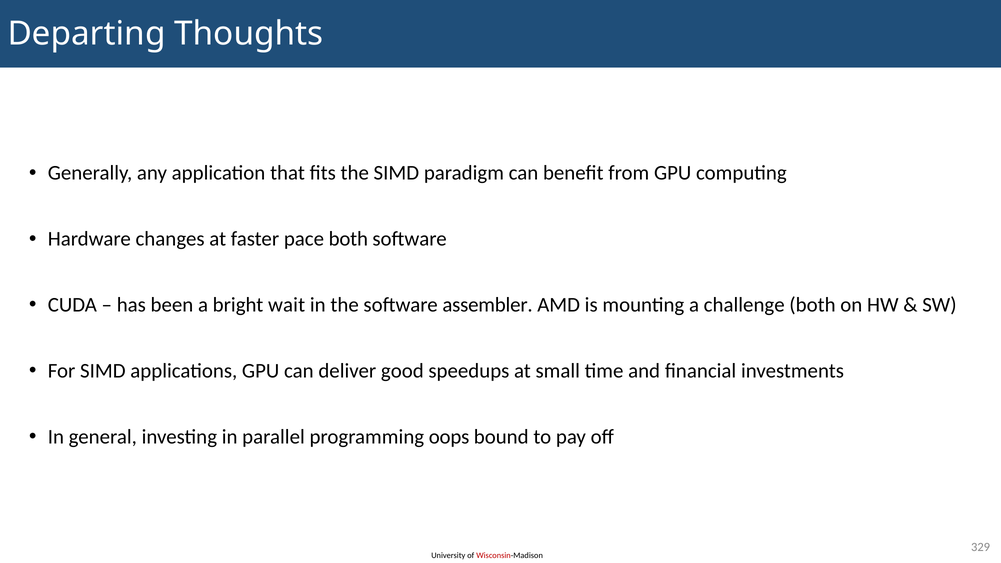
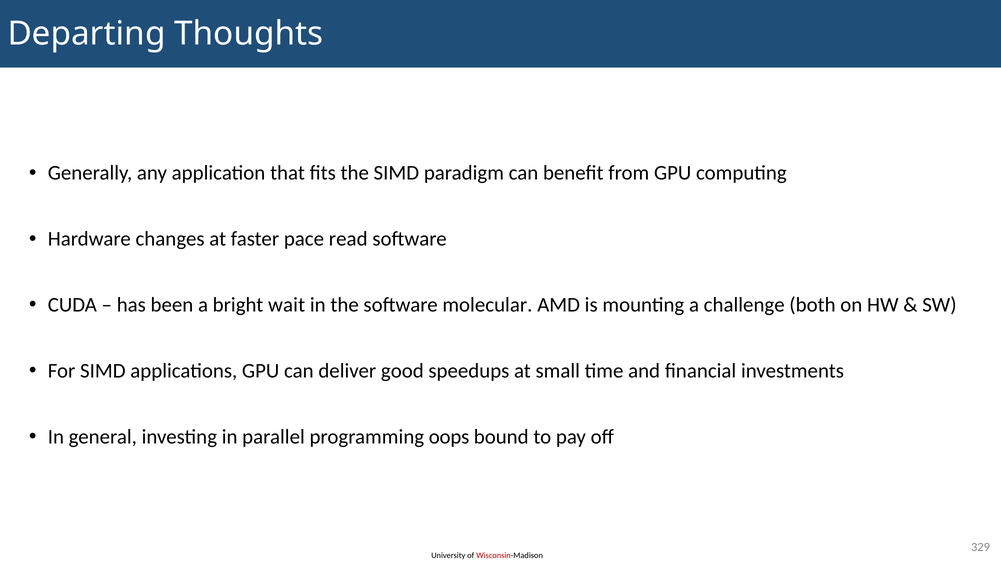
pace both: both -> read
assembler: assembler -> molecular
